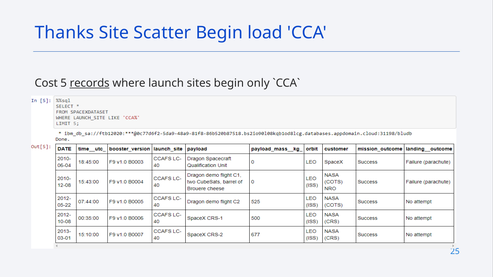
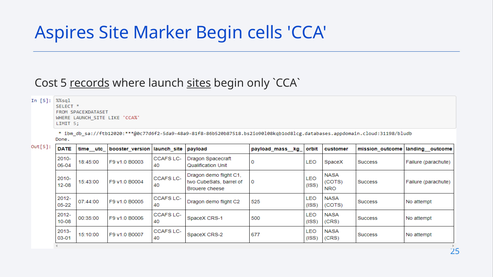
Thanks: Thanks -> Aspires
Scatter: Scatter -> Marker
load: load -> cells
sites underline: none -> present
